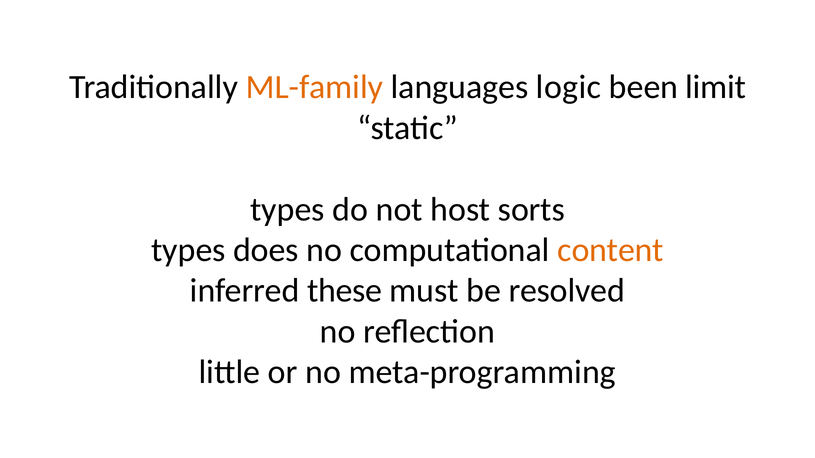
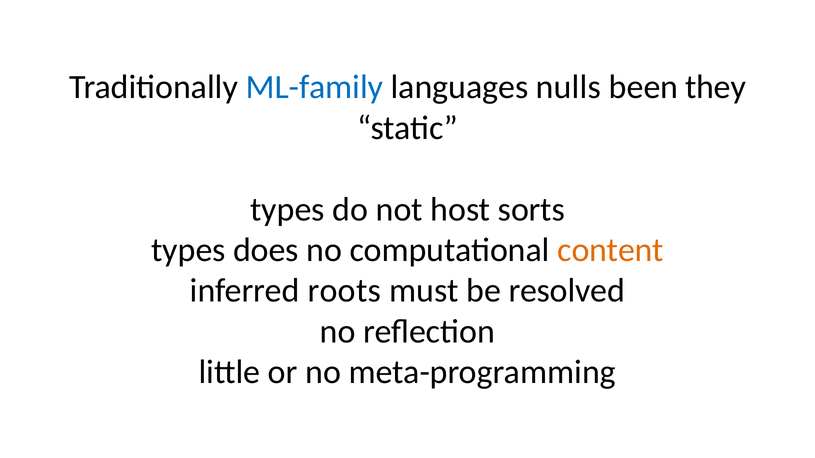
ML-family colour: orange -> blue
logic: logic -> nulls
limit: limit -> they
these: these -> roots
